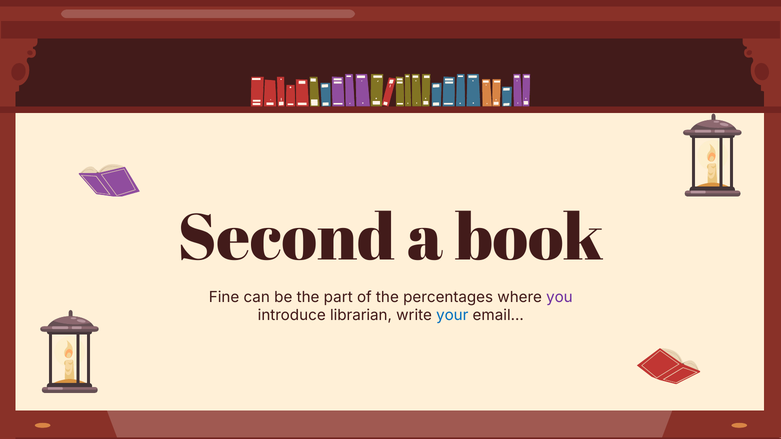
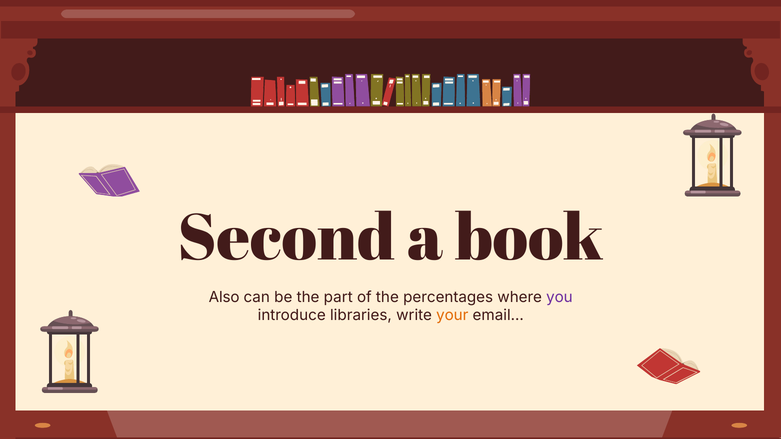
Fine: Fine -> Also
librarian: librarian -> libraries
your colour: blue -> orange
